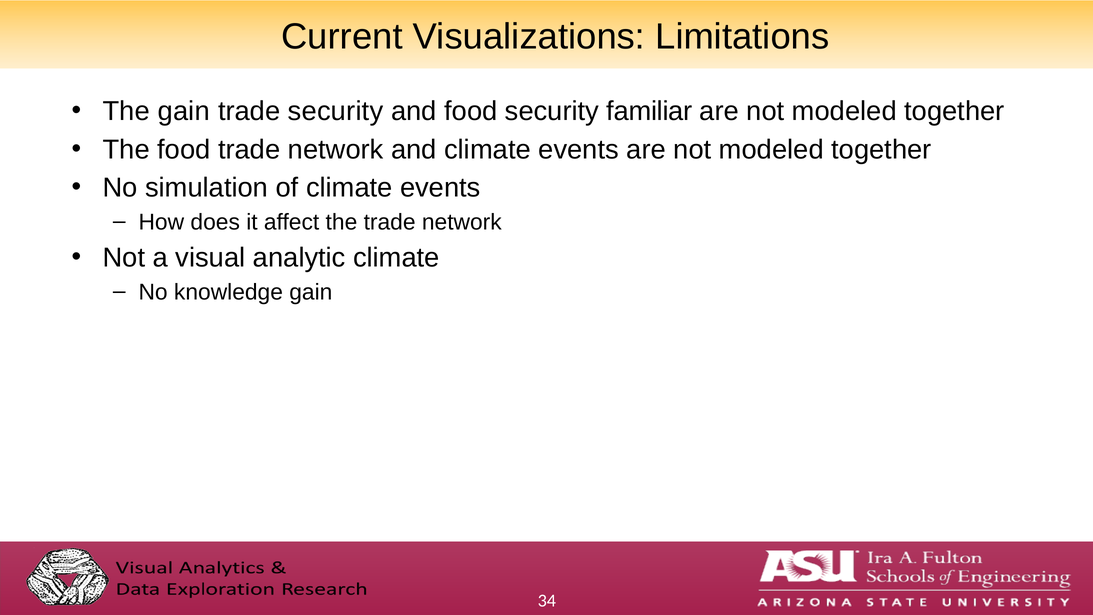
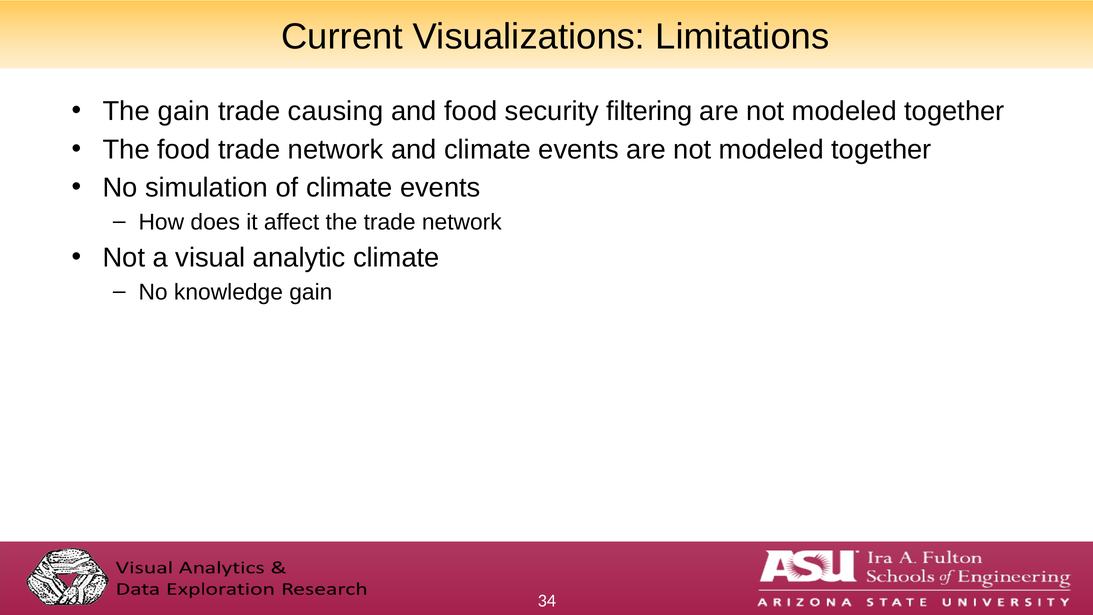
trade security: security -> causing
familiar: familiar -> filtering
